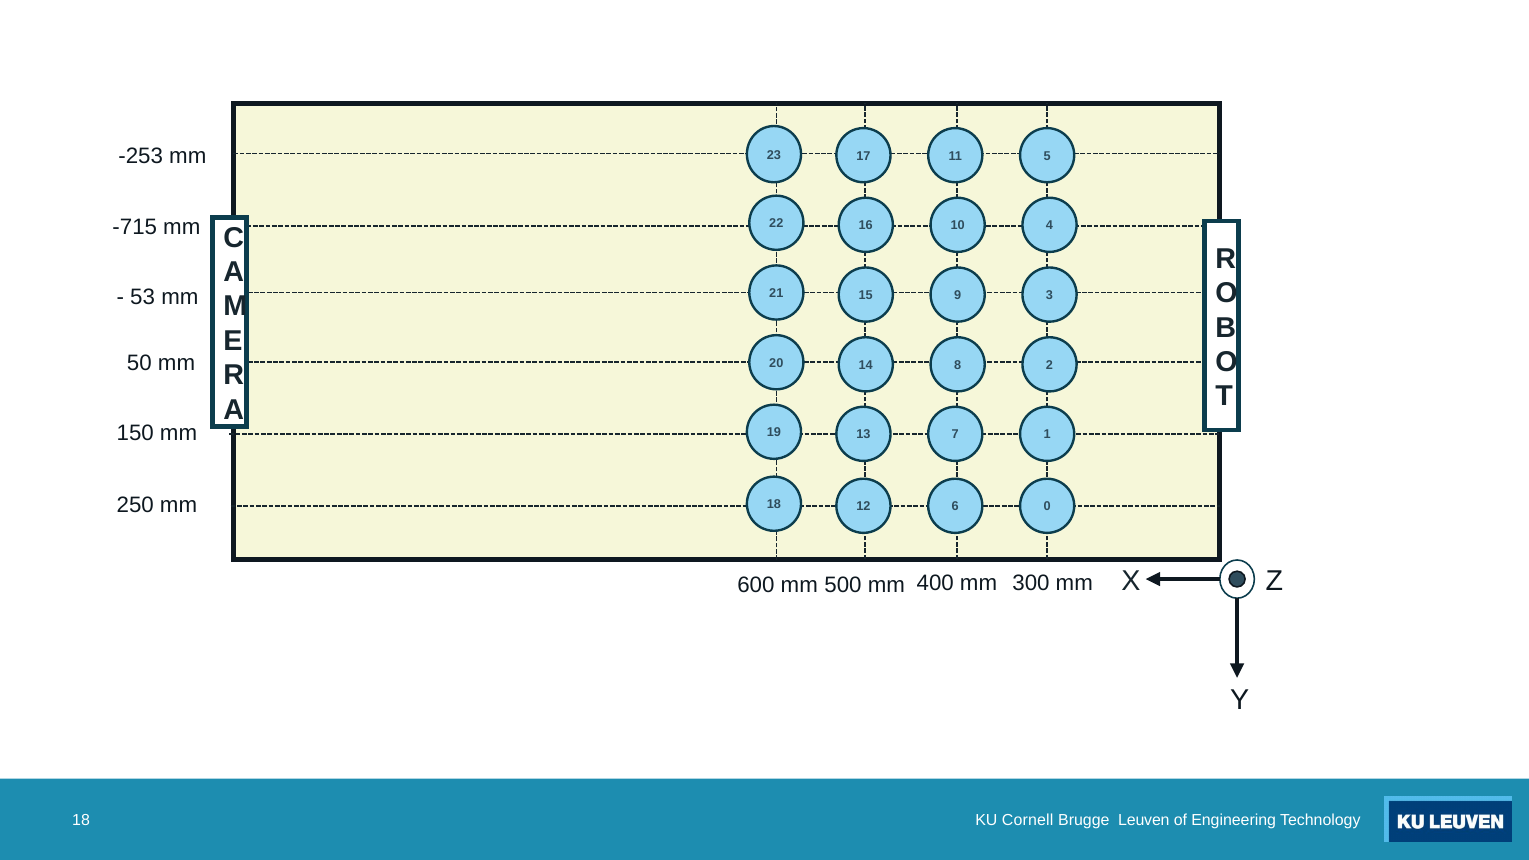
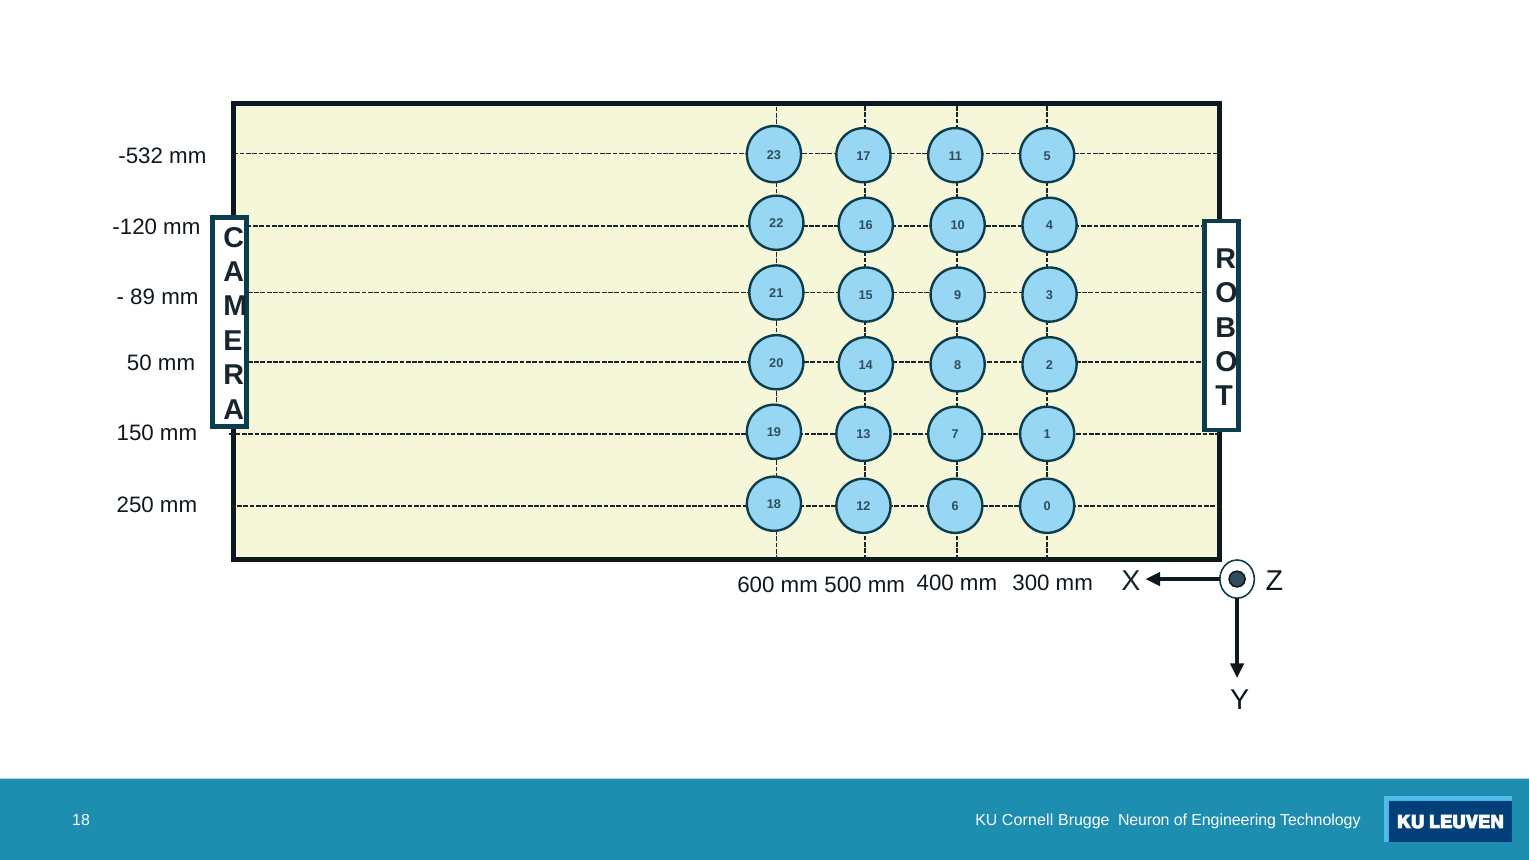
-253: -253 -> -532
-715: -715 -> -120
53: 53 -> 89
Leuven: Leuven -> Neuron
